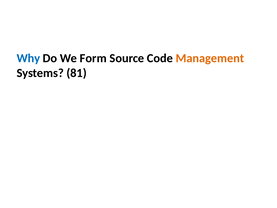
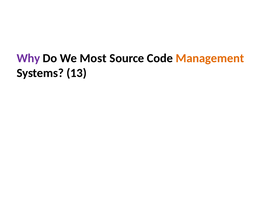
Why colour: blue -> purple
Form: Form -> Most
81: 81 -> 13
